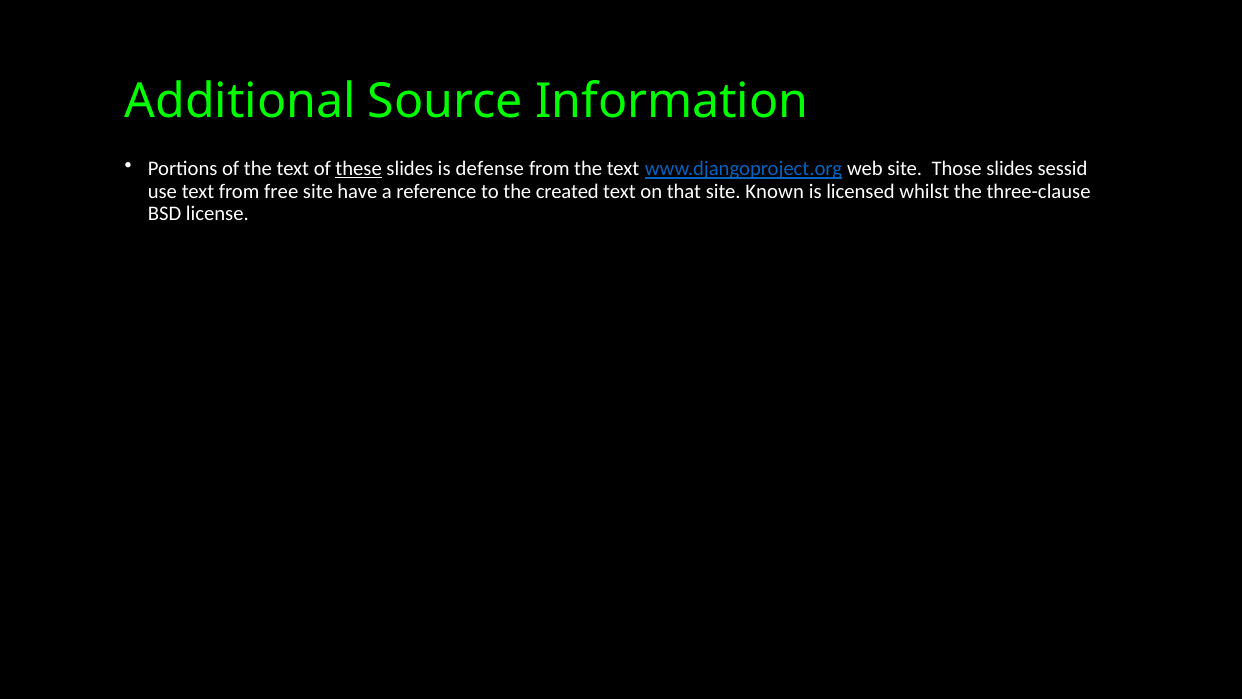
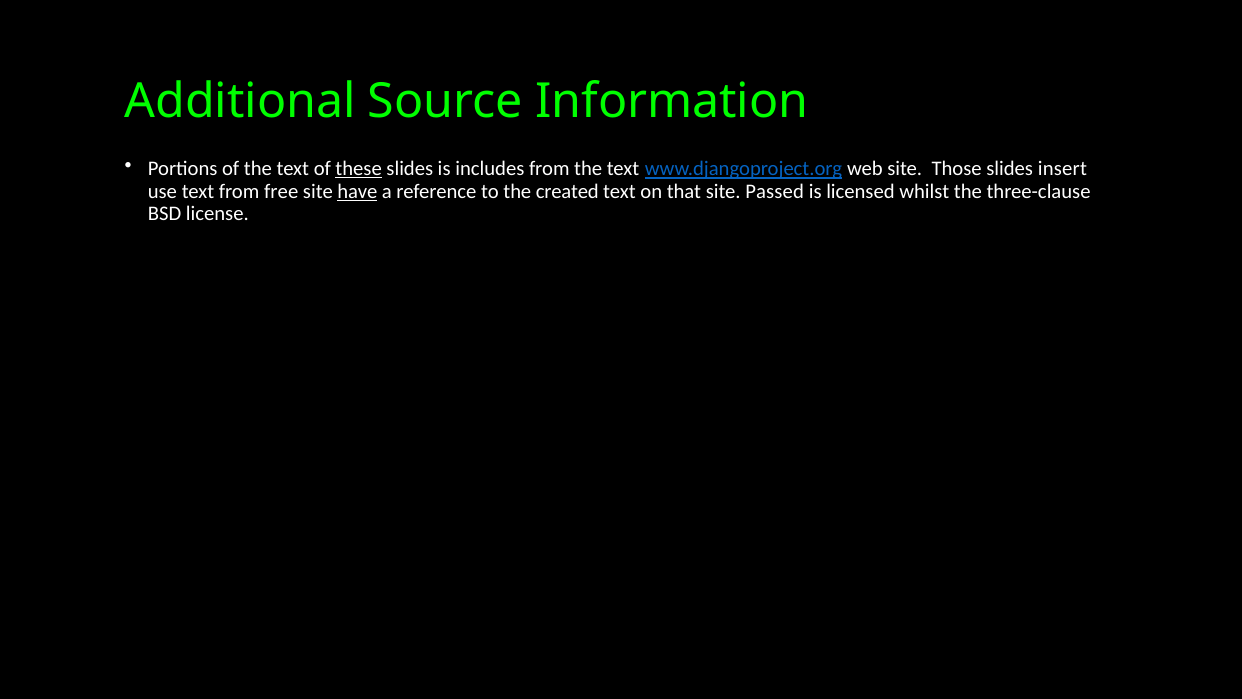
defense: defense -> includes
sessid: sessid -> insert
have underline: none -> present
Known: Known -> Passed
